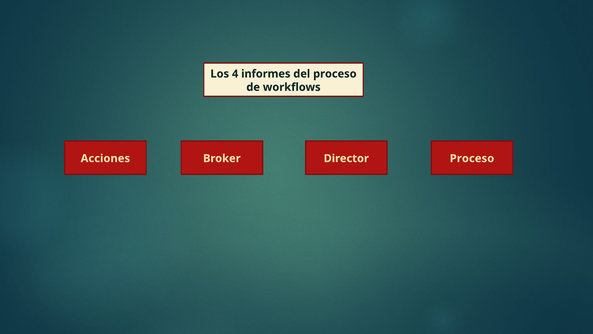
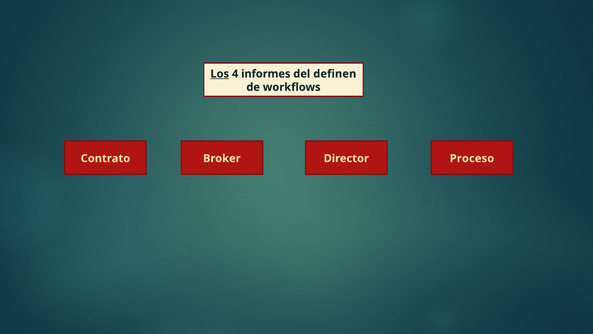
Los underline: none -> present
del proceso: proceso -> definen
Acciones: Acciones -> Contrato
